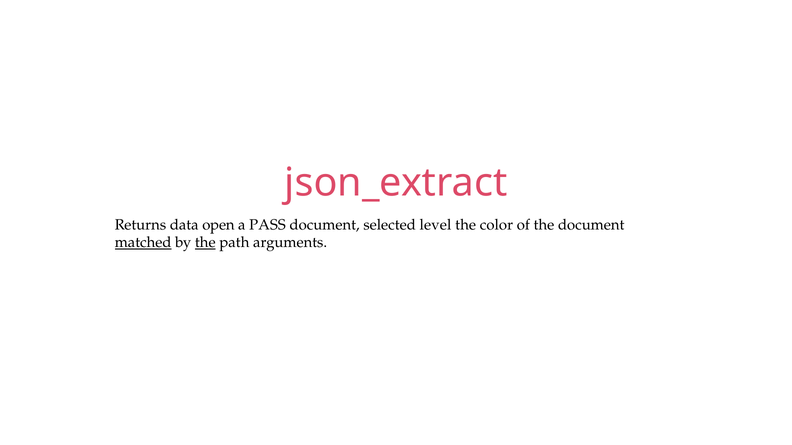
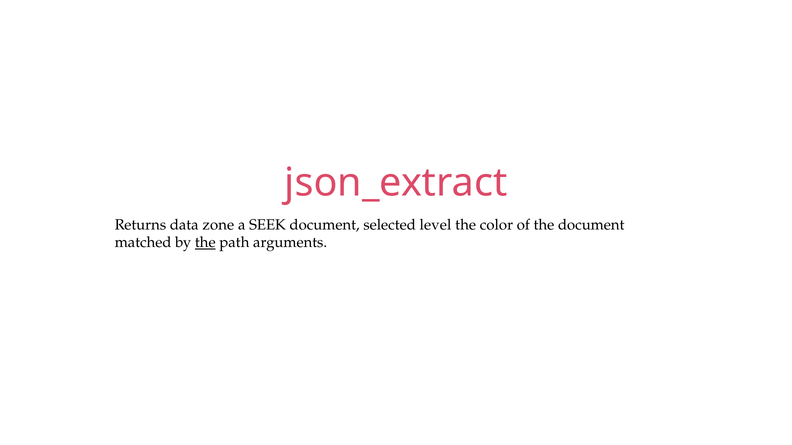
open: open -> zone
PASS: PASS -> SEEK
matched underline: present -> none
